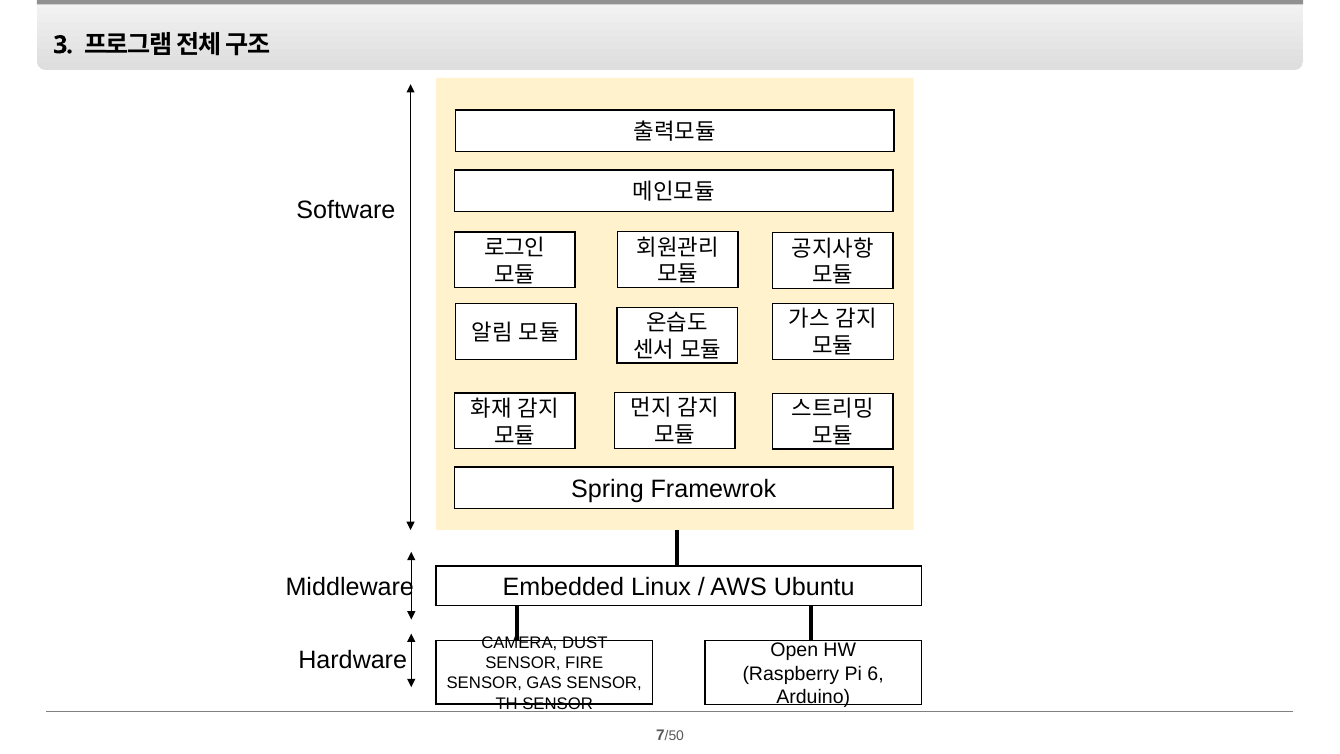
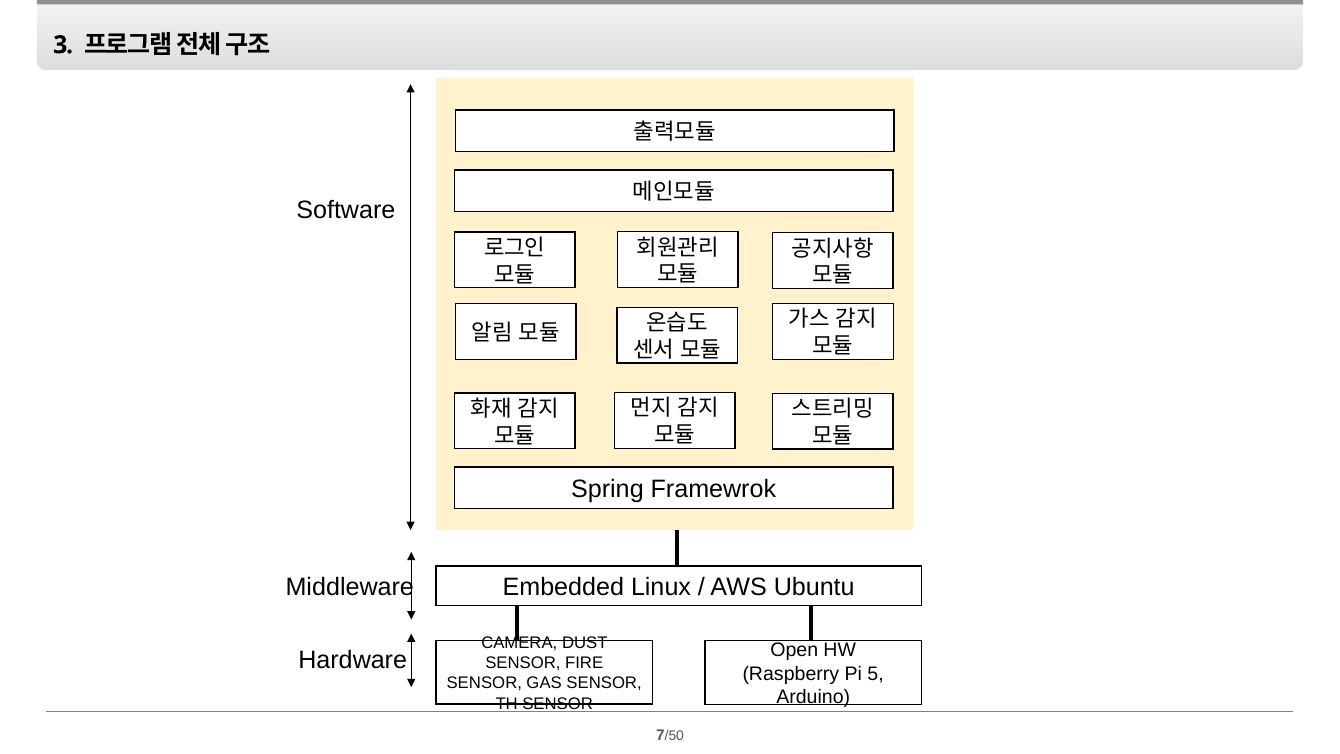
6: 6 -> 5
